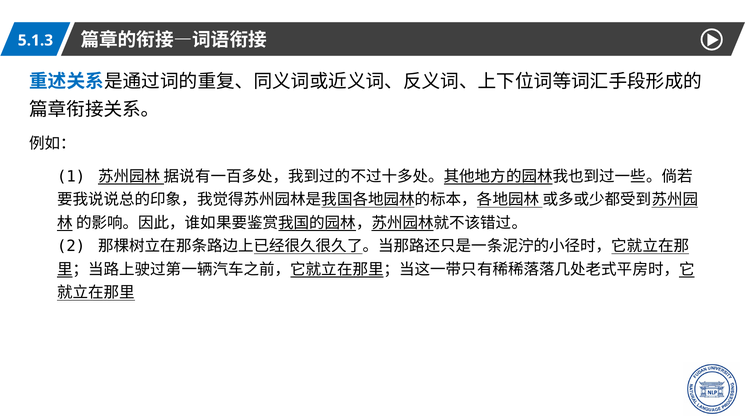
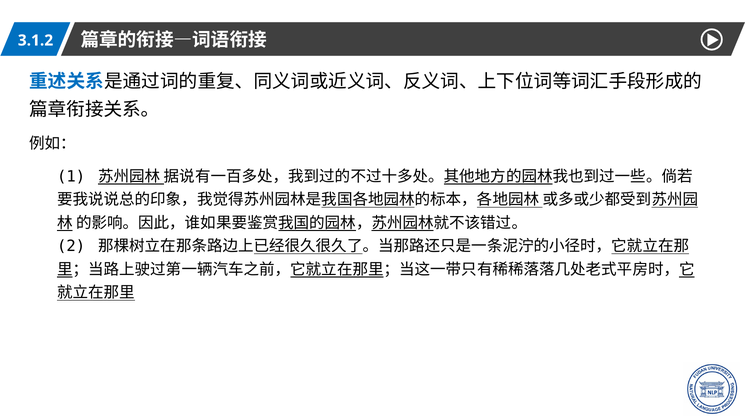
5.1.3: 5.1.3 -> 3.1.2
